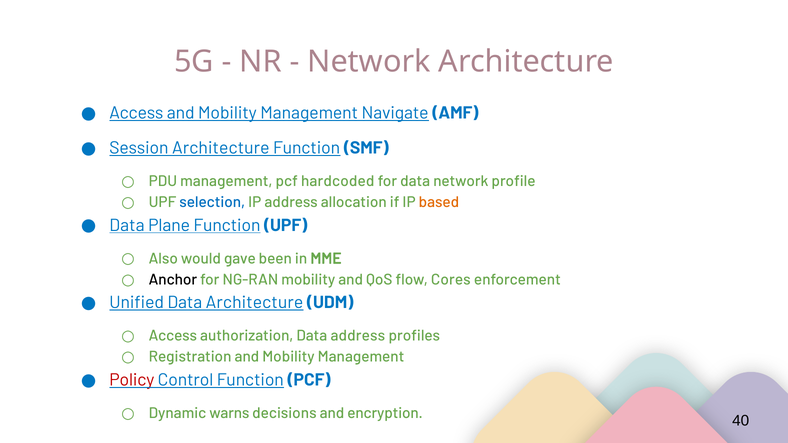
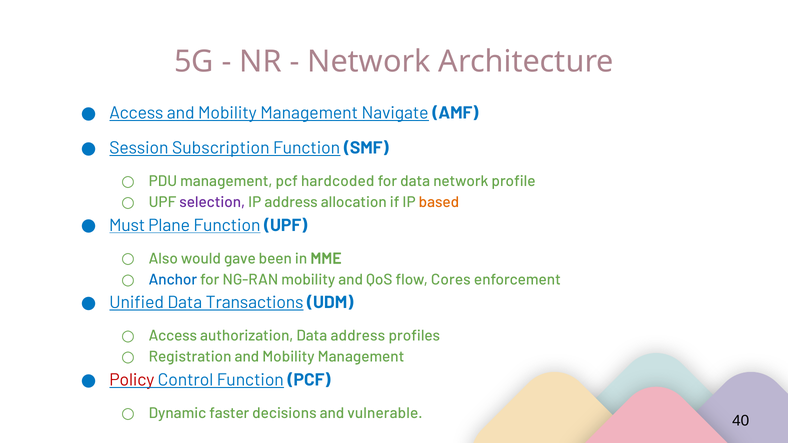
Session Architecture: Architecture -> Subscription
selection colour: blue -> purple
Data at (127, 225): Data -> Must
Anchor colour: black -> blue
Data Architecture: Architecture -> Transactions
warns: warns -> faster
encryption: encryption -> vulnerable
